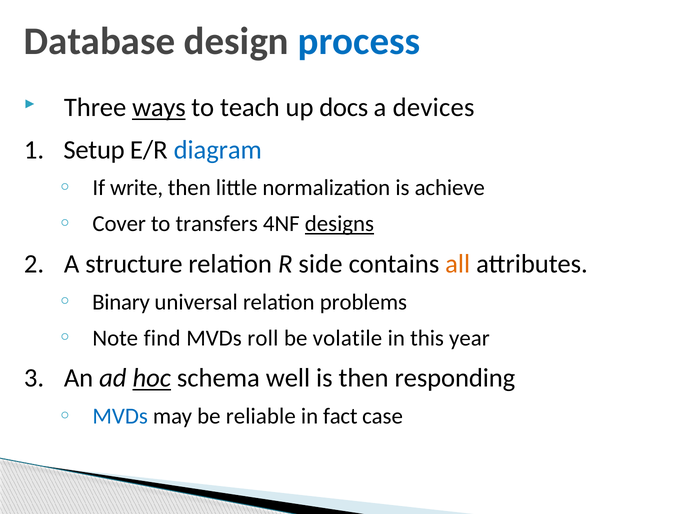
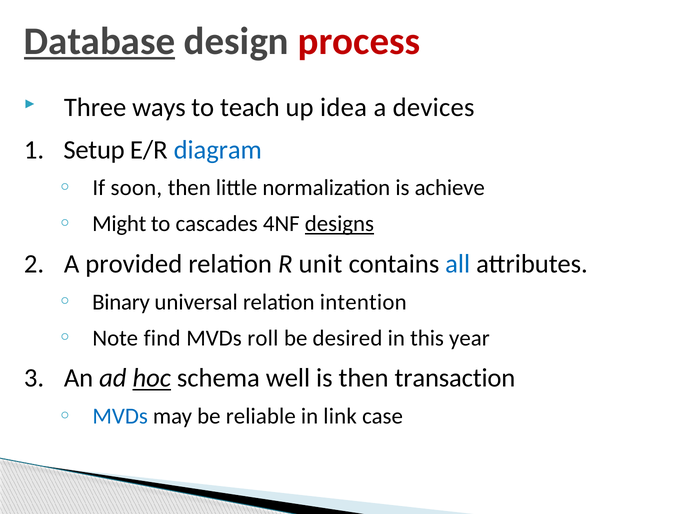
Database underline: none -> present
process colour: blue -> red
ways underline: present -> none
docs: docs -> idea
write: write -> soon
Cover: Cover -> Might
transfers: transfers -> cascades
structure: structure -> provided
side: side -> unit
all colour: orange -> blue
problems: problems -> intention
volatile: volatile -> desired
responding: responding -> transaction
fact: fact -> link
